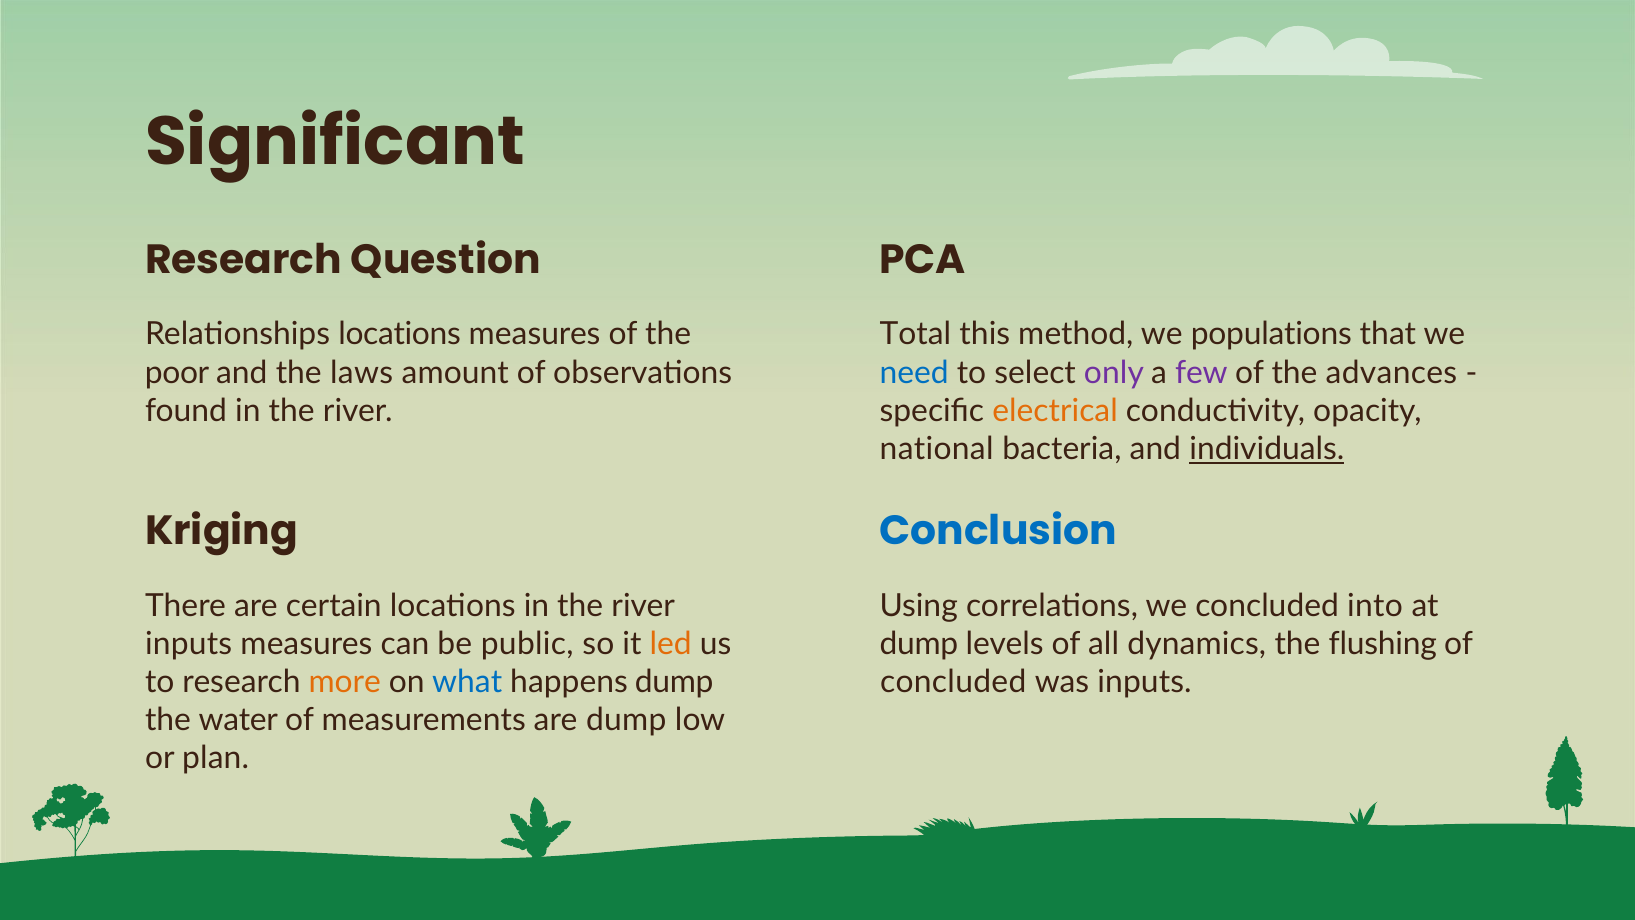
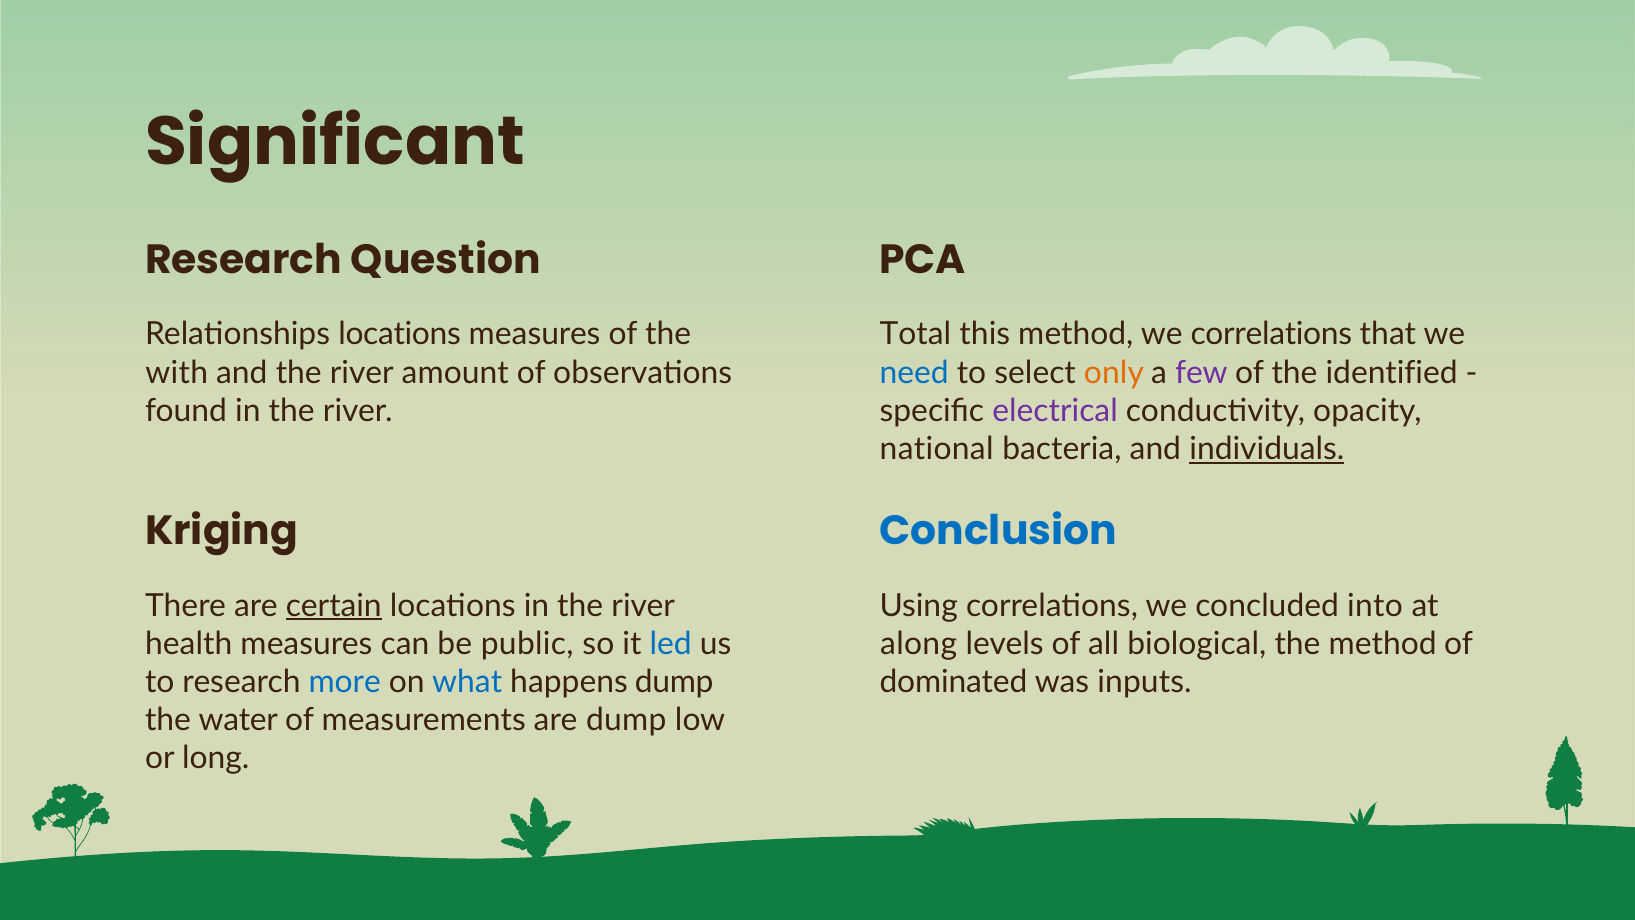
we populations: populations -> correlations
poor: poor -> with
and the laws: laws -> river
only colour: purple -> orange
advances: advances -> identified
electrical colour: orange -> purple
certain underline: none -> present
inputs at (189, 644): inputs -> health
led colour: orange -> blue
dump at (919, 644): dump -> along
dynamics: dynamics -> biological
the flushing: flushing -> method
more colour: orange -> blue
concluded at (953, 682): concluded -> dominated
plan: plan -> long
